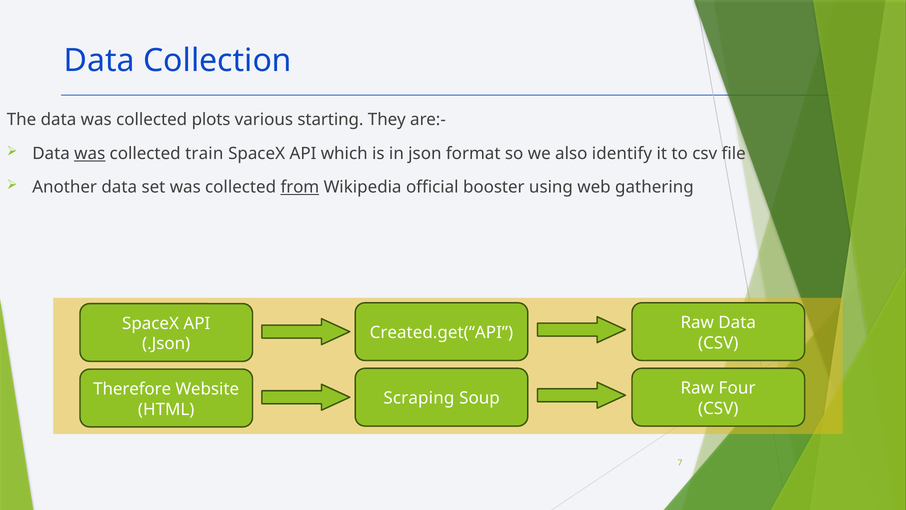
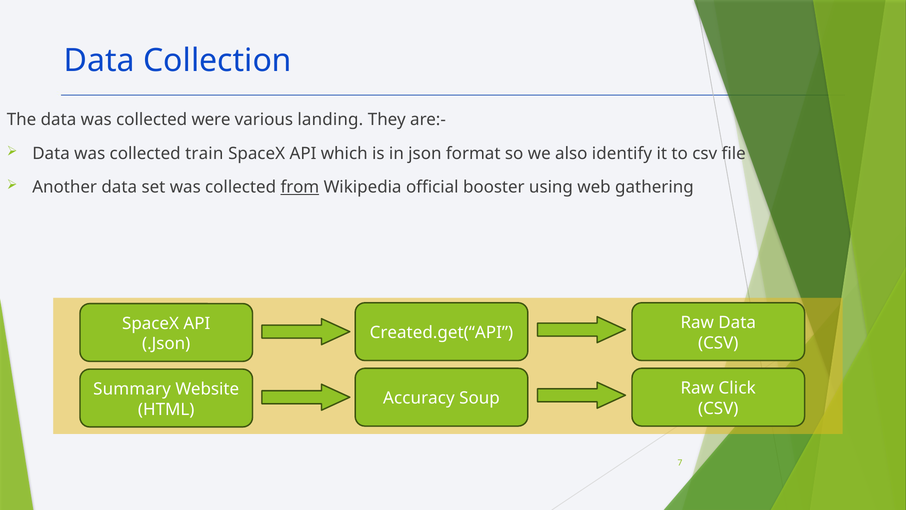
plots: plots -> were
starting: starting -> landing
was at (90, 153) underline: present -> none
Four: Four -> Click
Therefore: Therefore -> Summary
Scraping: Scraping -> Accuracy
